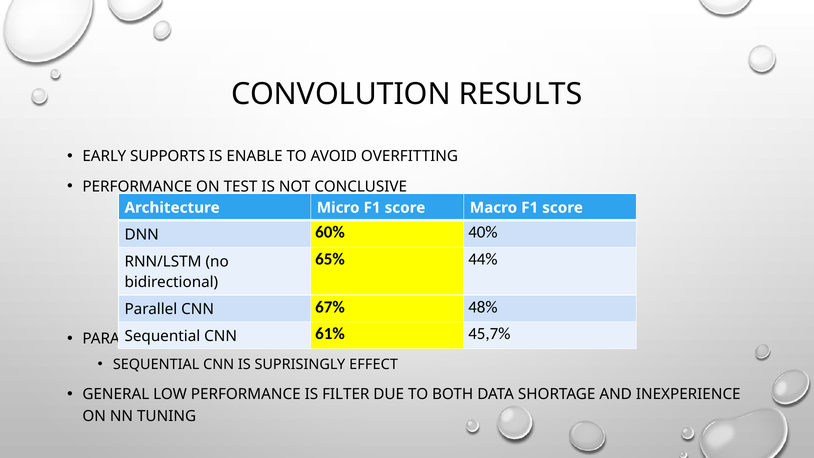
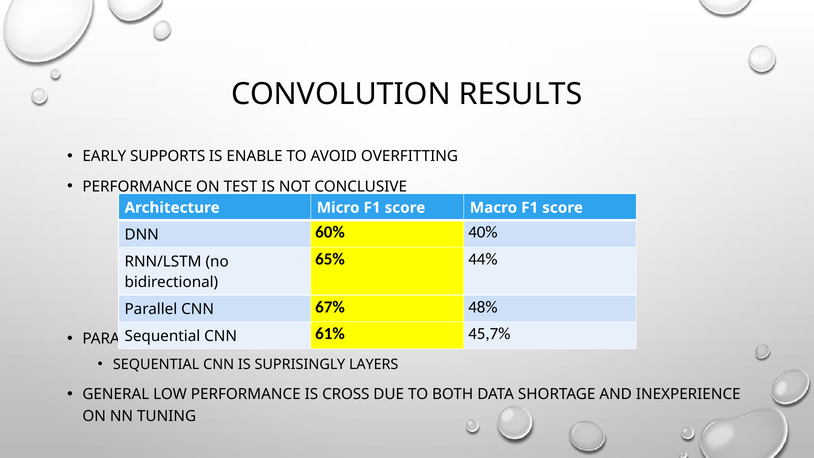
EFFECT: EFFECT -> LAYERS
FILTER: FILTER -> CROSS
